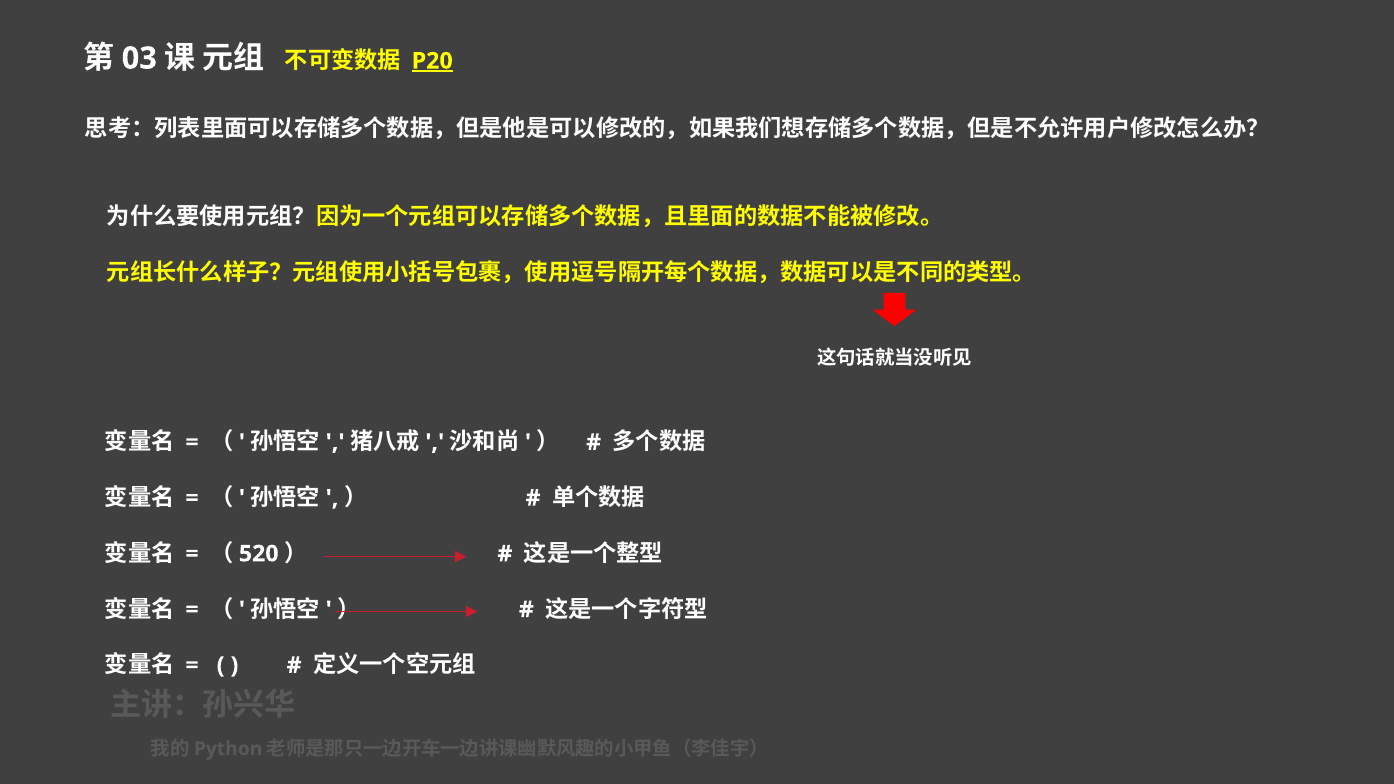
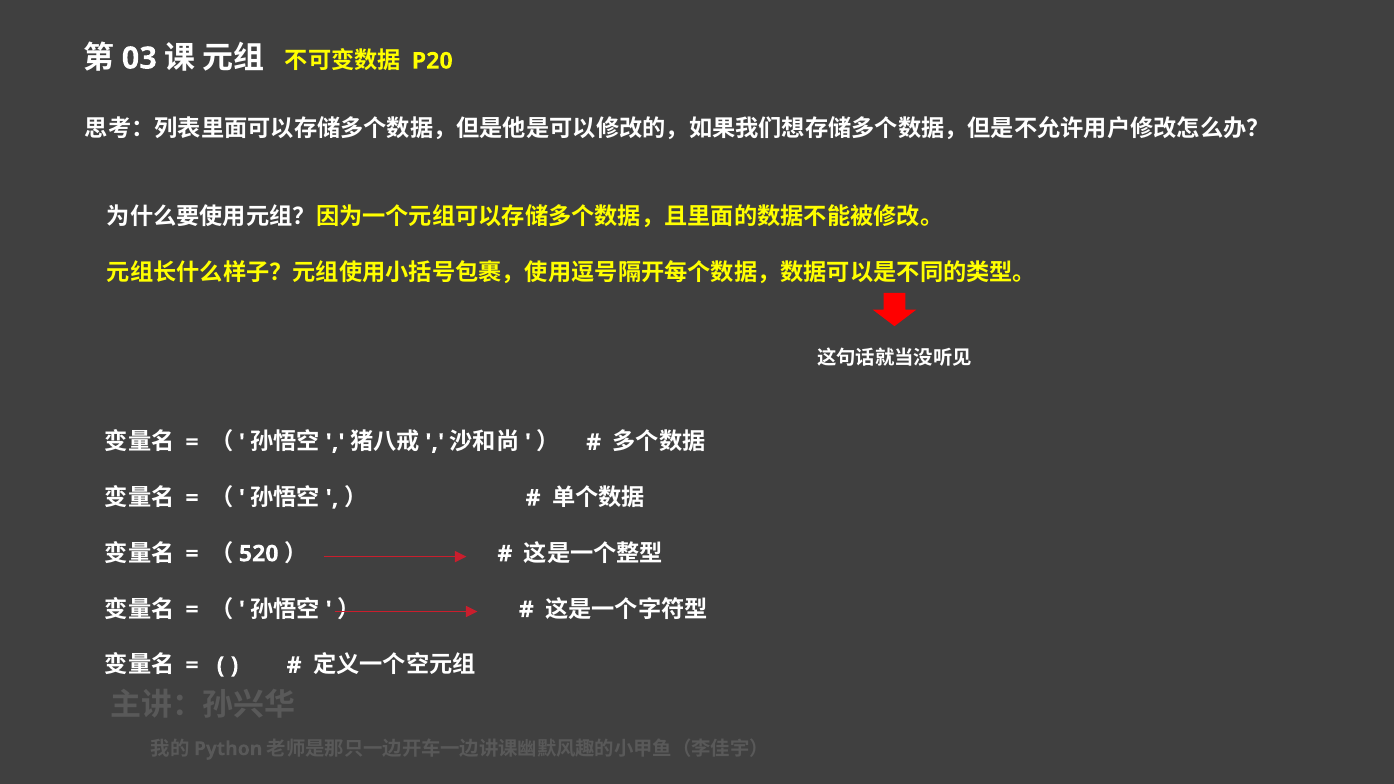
P20 underline: present -> none
